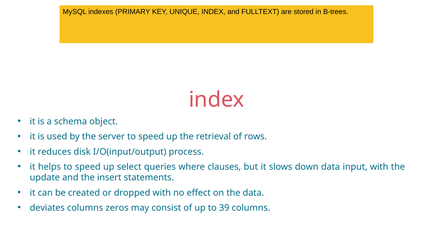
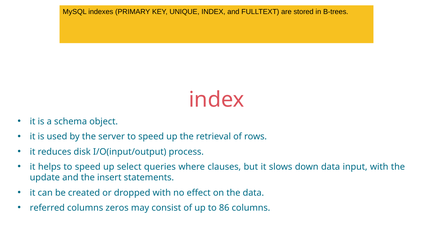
deviates: deviates -> referred
39: 39 -> 86
